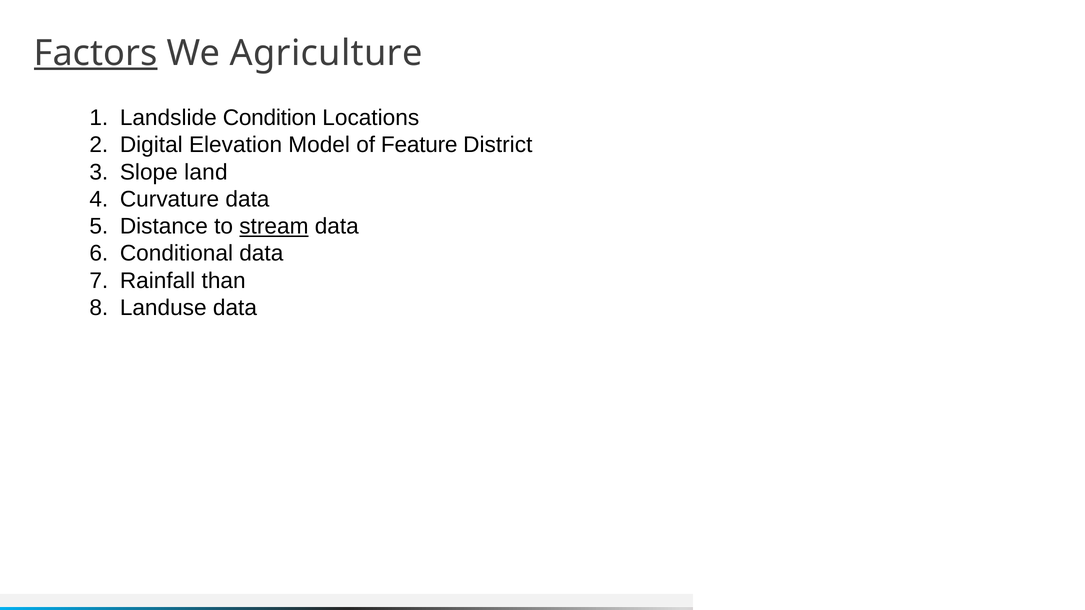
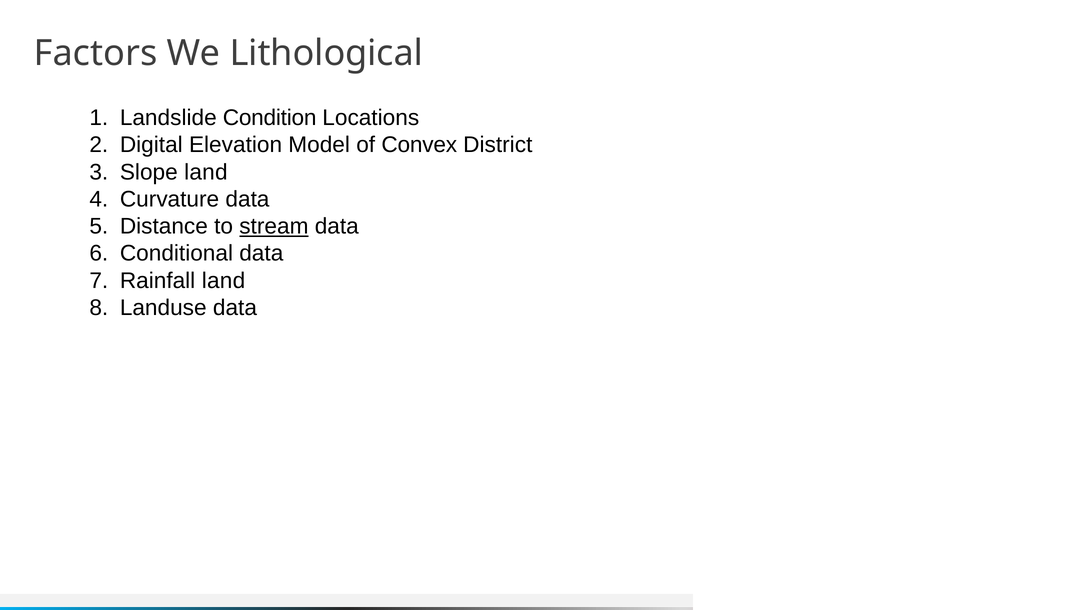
Factors underline: present -> none
Agriculture: Agriculture -> Lithological
Feature: Feature -> Convex
Rainfall than: than -> land
